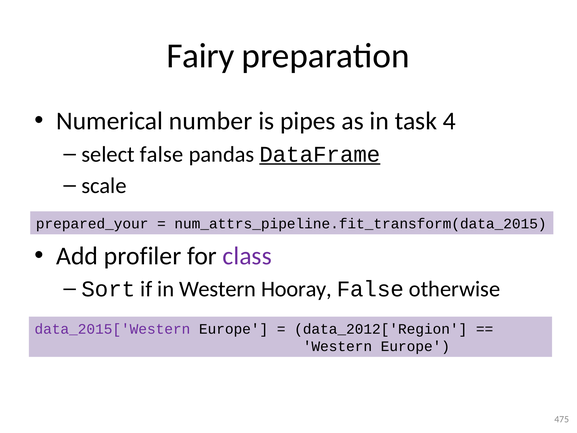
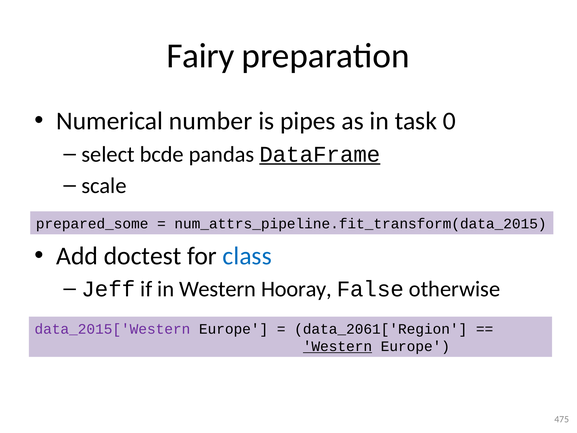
4: 4 -> 0
select false: false -> bcde
prepared_your: prepared_your -> prepared_some
profiler: profiler -> doctest
class colour: purple -> blue
Sort: Sort -> Jeff
data_2012['Region: data_2012['Region -> data_2061['Region
Western at (337, 346) underline: none -> present
